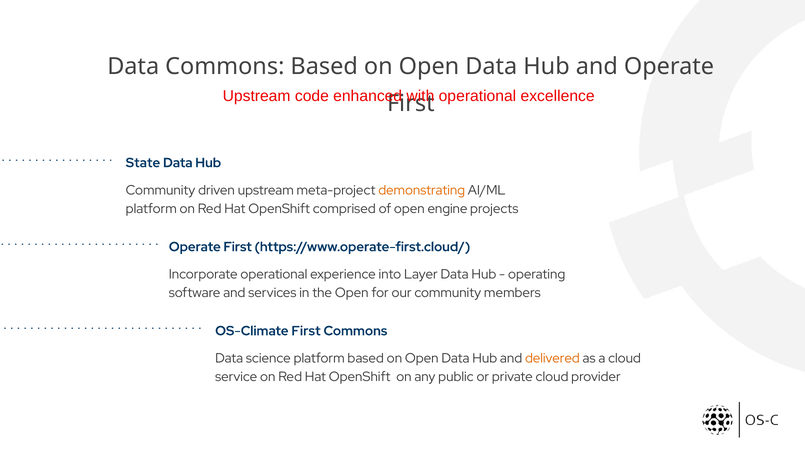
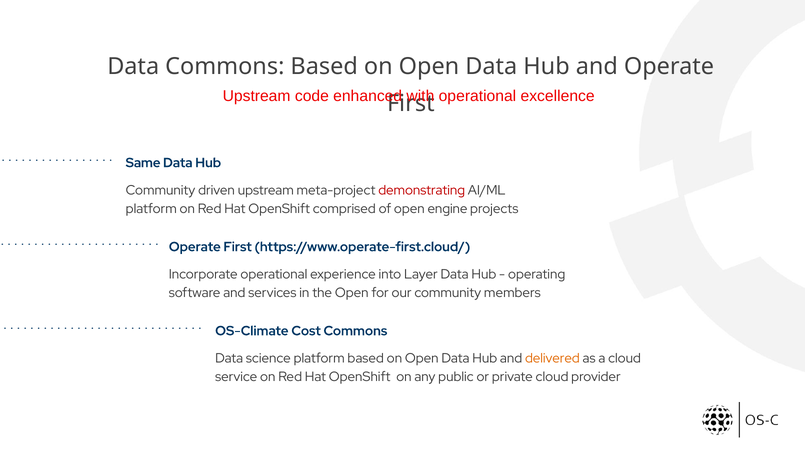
State: State -> Same
demonstrating colour: orange -> red
OS-Climate First: First -> Cost
